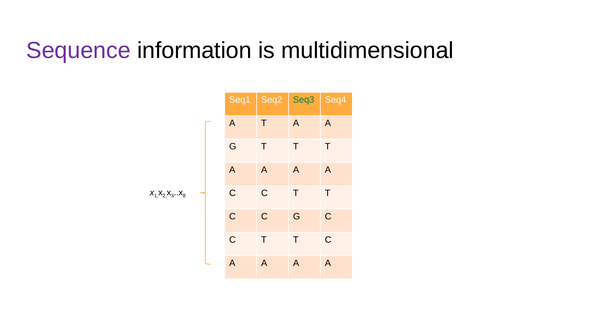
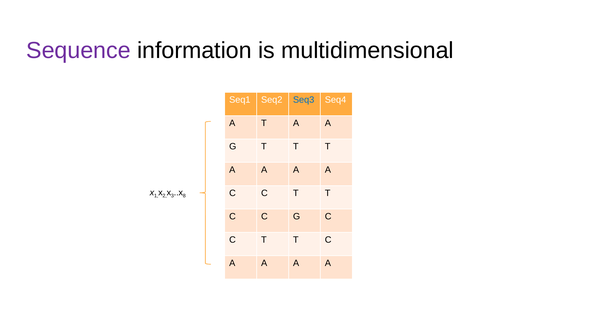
Seq3 colour: green -> blue
